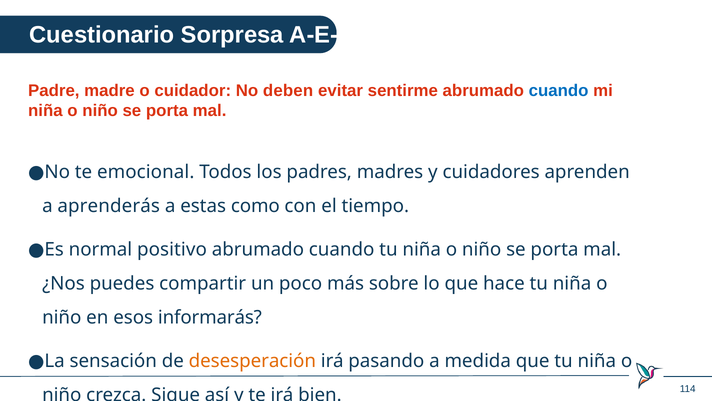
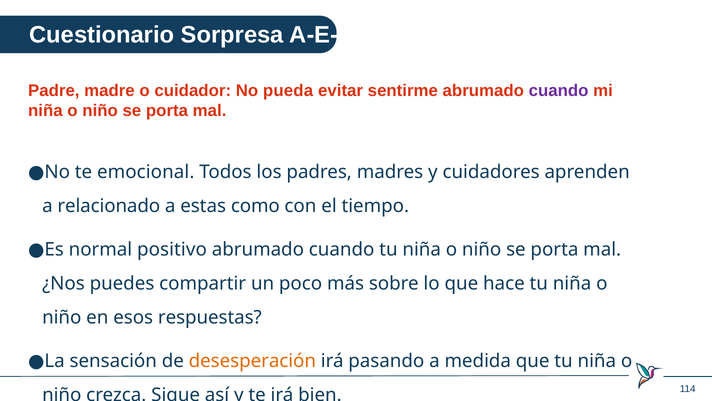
deben: deben -> pueda
cuando at (559, 91) colour: blue -> purple
aprenderás: aprenderás -> relacionado
informarás: informarás -> respuestas
